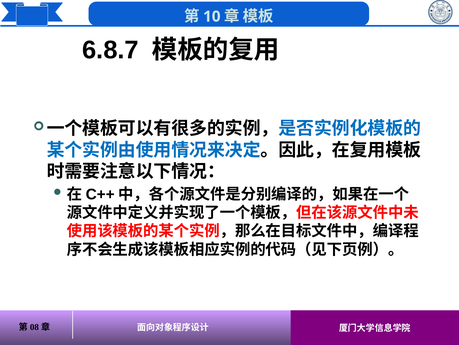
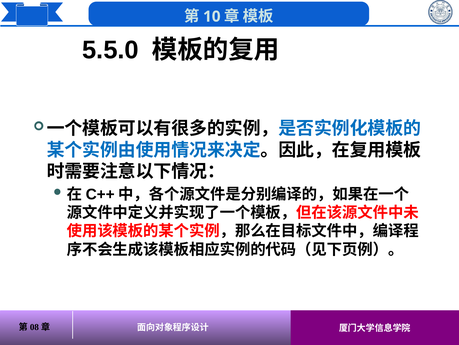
6.8.7: 6.8.7 -> 5.5.0
